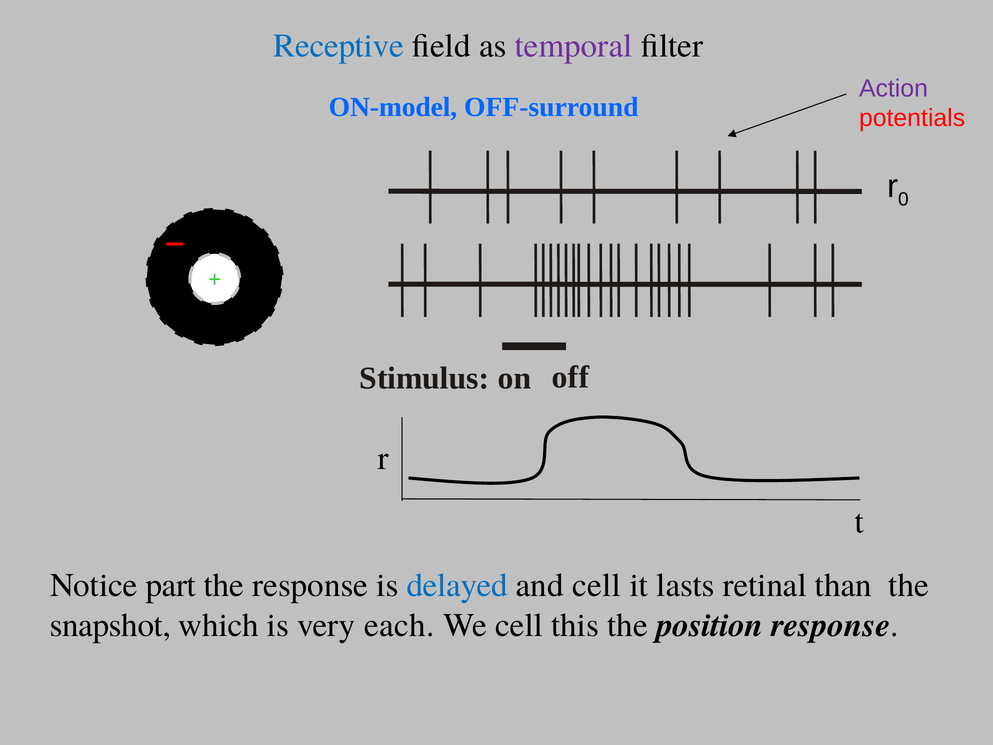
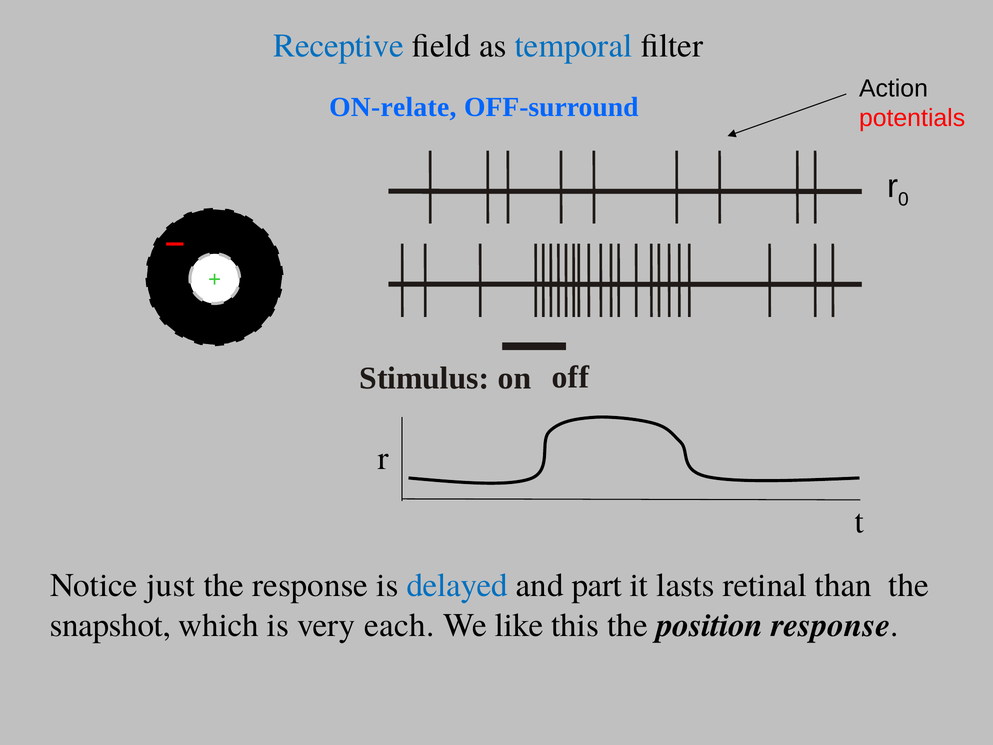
temporal colour: purple -> blue
Action colour: purple -> black
ON-model: ON-model -> ON-relate
part: part -> just
and cell: cell -> part
We cell: cell -> like
